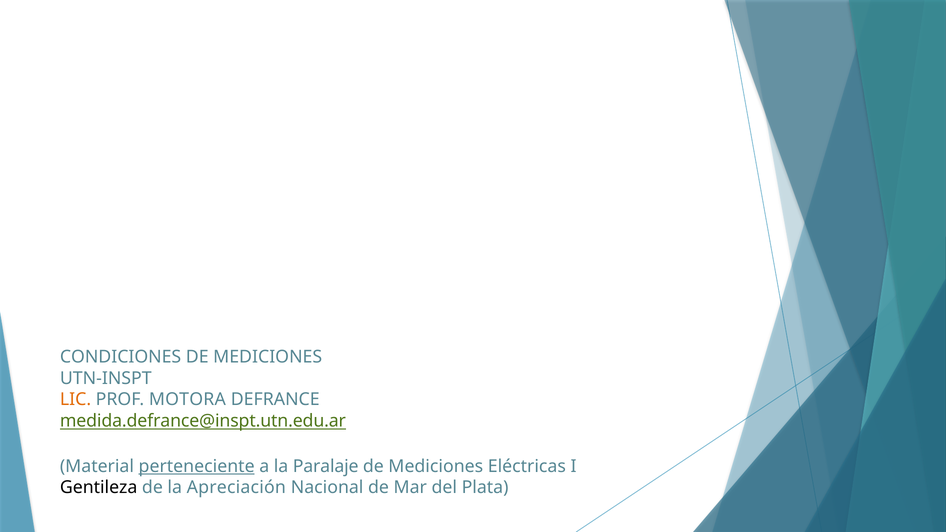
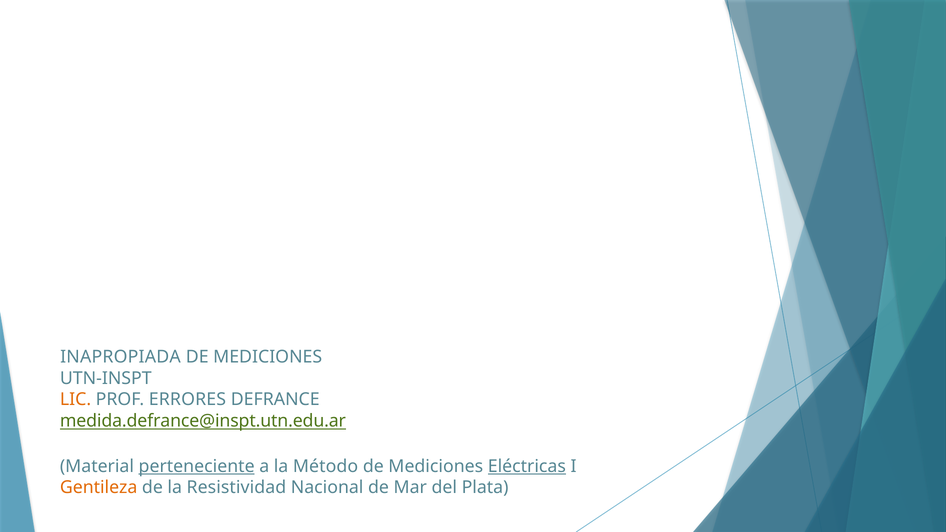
CONDICIONES: CONDICIONES -> INAPROPIADA
MOTORA: MOTORA -> ERRORES
Paralaje: Paralaje -> Método
Eléctricas underline: none -> present
Gentileza colour: black -> orange
Apreciación: Apreciación -> Resistividad
